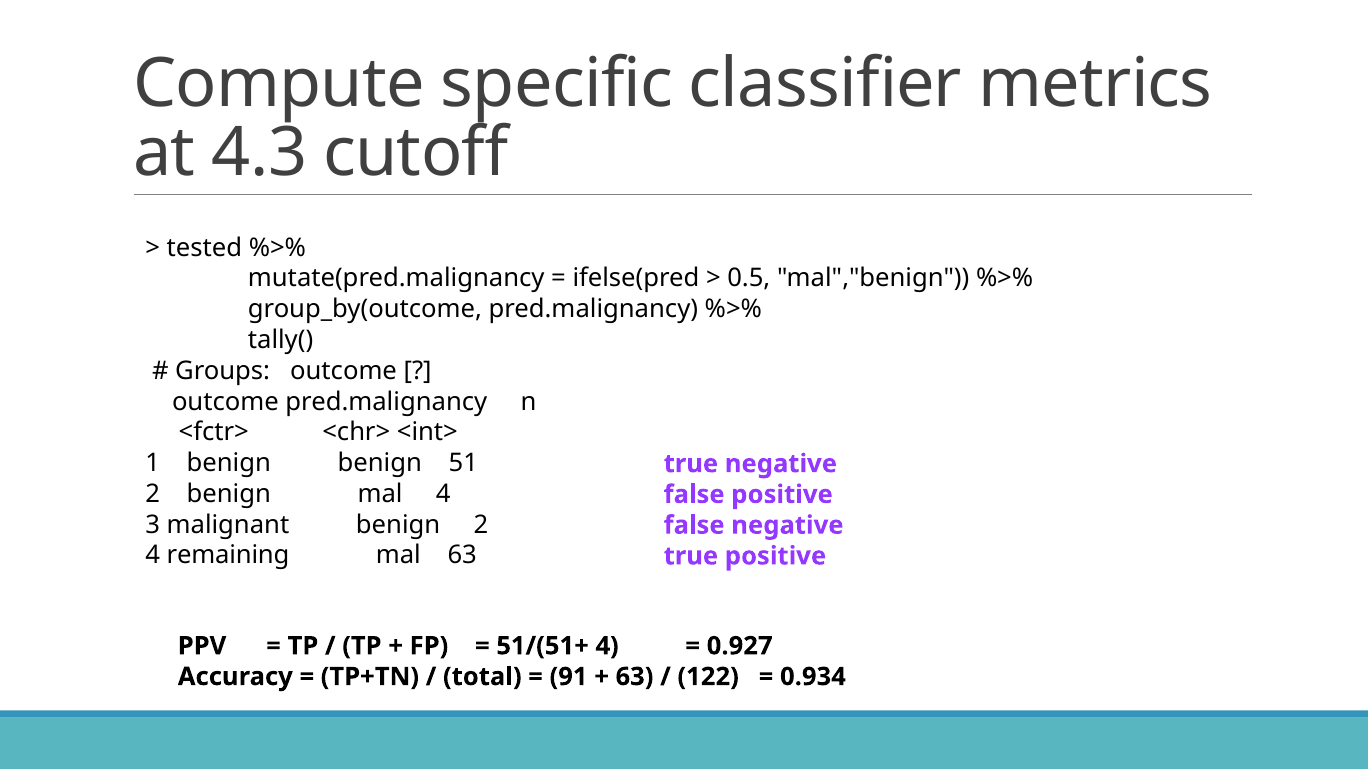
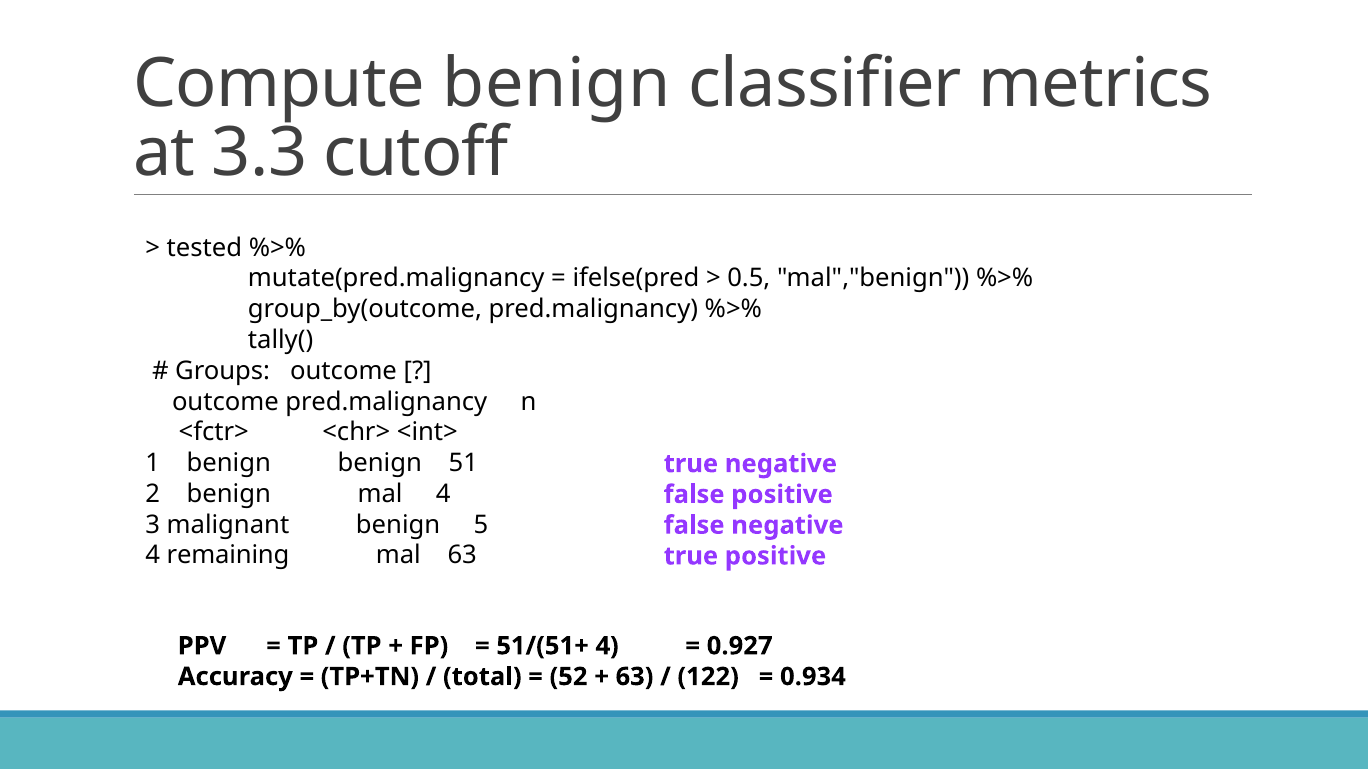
Compute specific: specific -> benign
4.3: 4.3 -> 3.3
benign 2: 2 -> 5
91: 91 -> 52
